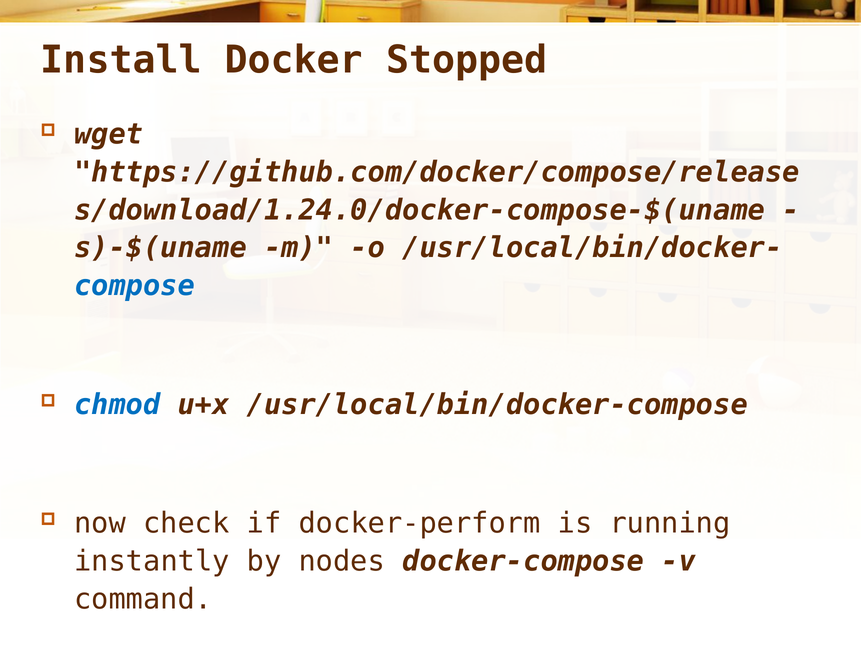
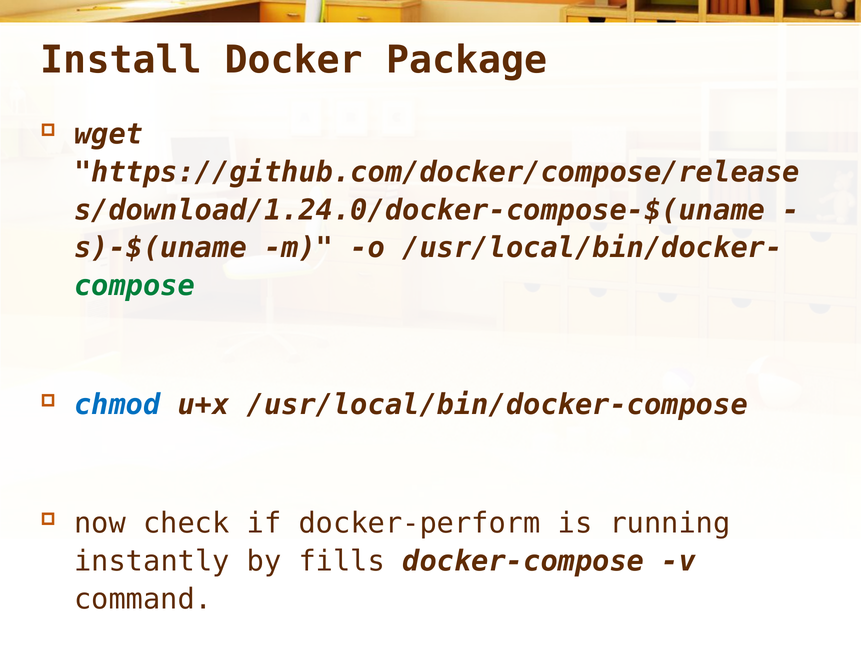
Stopped: Stopped -> Package
compose colour: blue -> green
nodes: nodes -> fills
